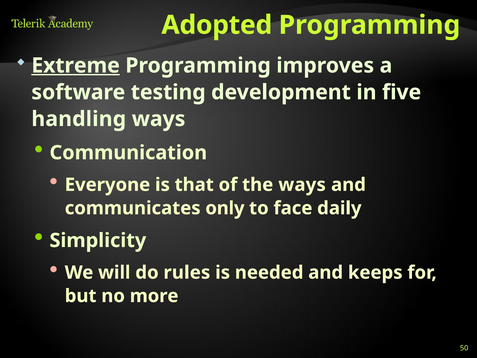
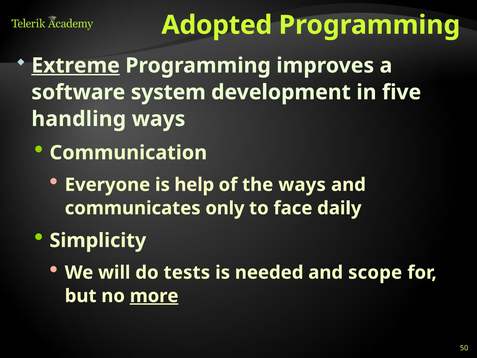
testing: testing -> system
that: that -> help
rules: rules -> tests
keeps: keeps -> scope
more underline: none -> present
